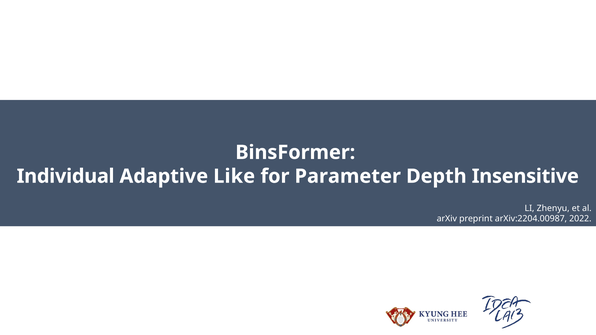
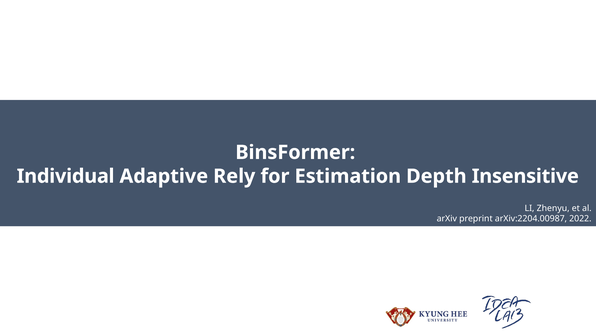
Like: Like -> Rely
Parameter: Parameter -> Estimation
